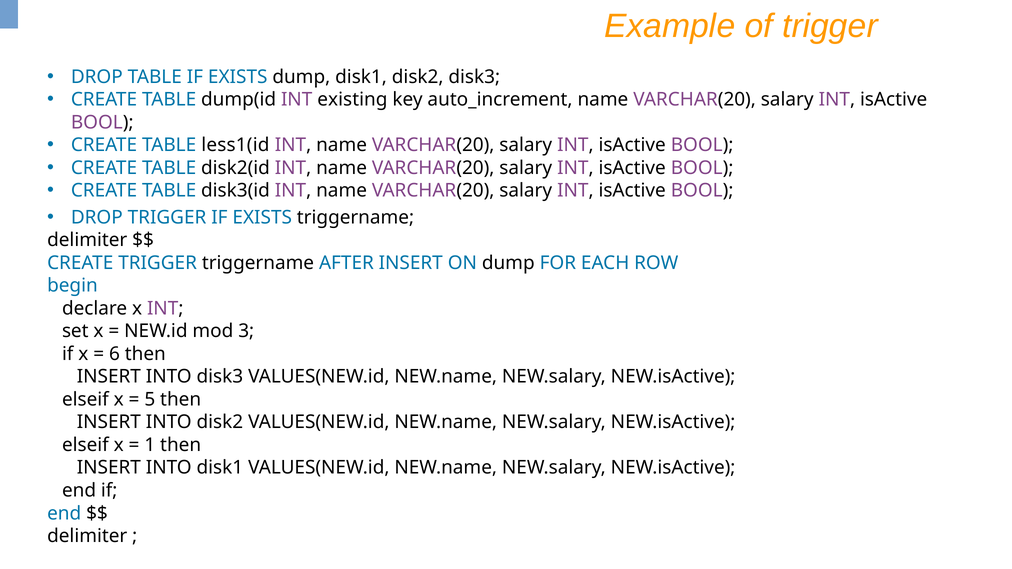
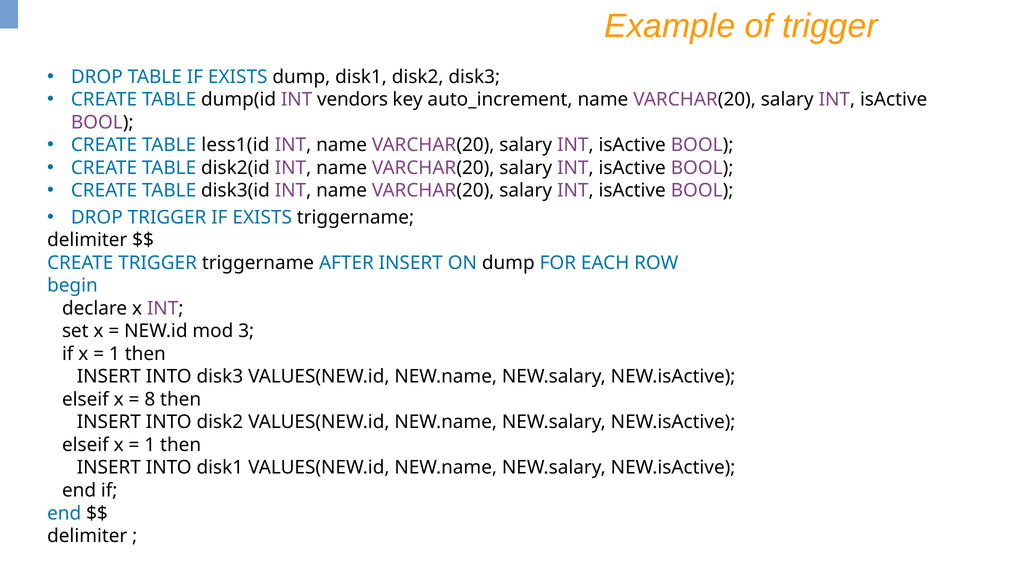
existing: existing -> vendors
6 at (114, 354): 6 -> 1
5: 5 -> 8
